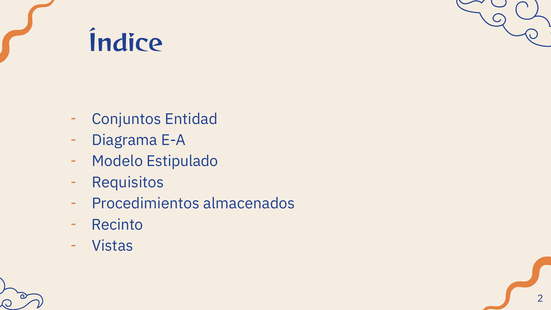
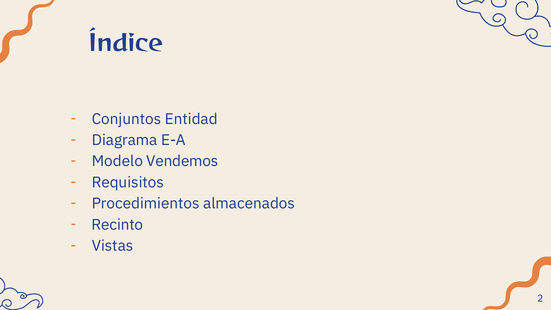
Estipulado: Estipulado -> Vendemos
